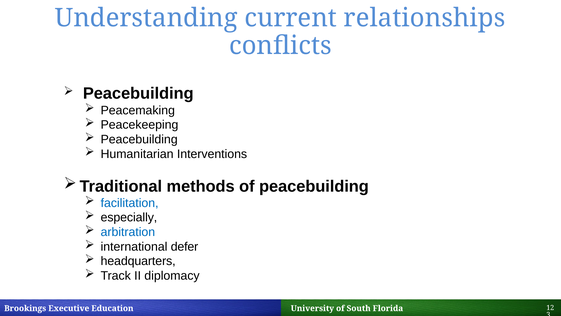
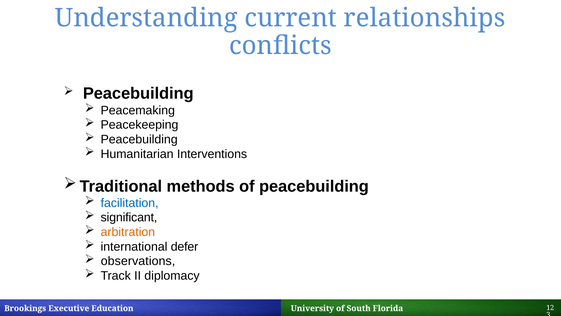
especially: especially -> significant
arbitration colour: blue -> orange
headquarters: headquarters -> observations
